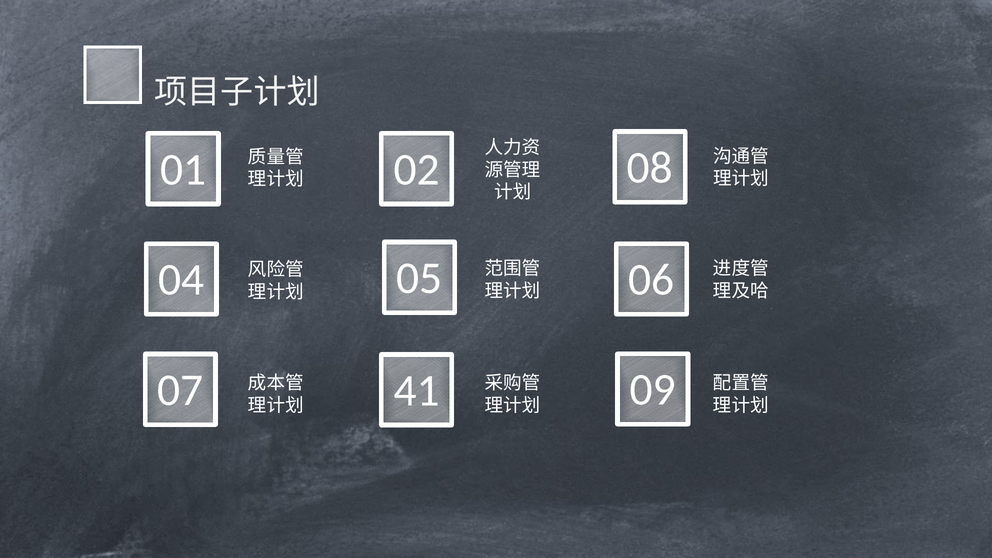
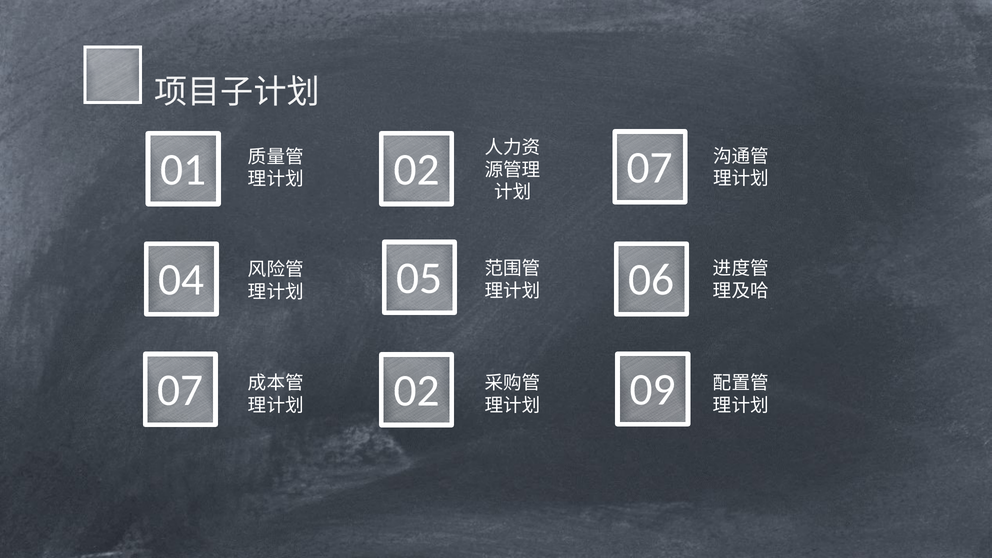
02 08: 08 -> 07
07 41: 41 -> 02
